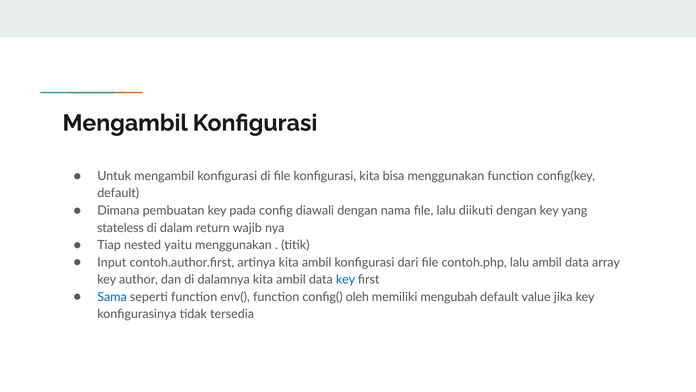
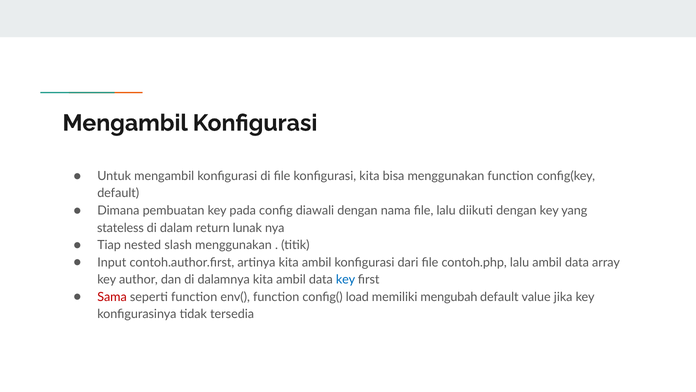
wajib: wajib -> lunak
yaitu: yaitu -> slash
Sama colour: blue -> red
oleh: oleh -> load
